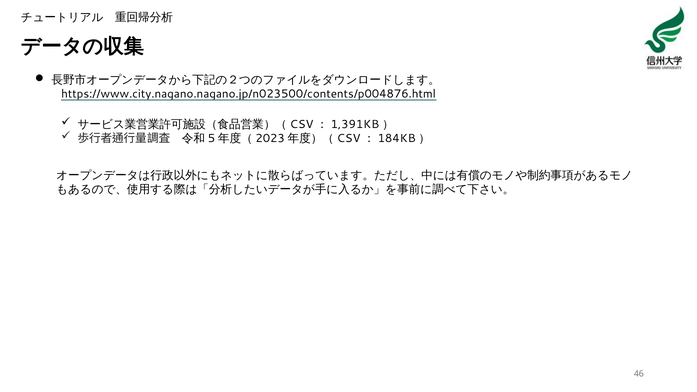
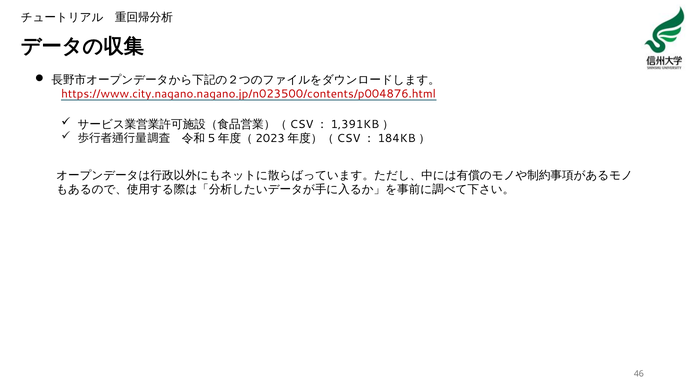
https://www.city.nagano.nagano.jp/n023500/contents/p004876.html colour: black -> red
